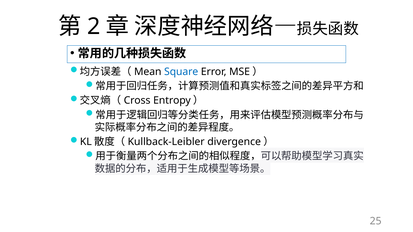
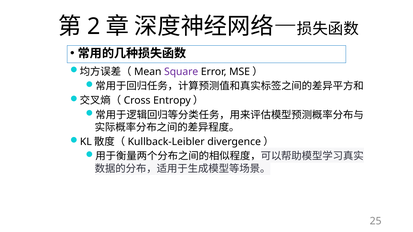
Square colour: blue -> purple
